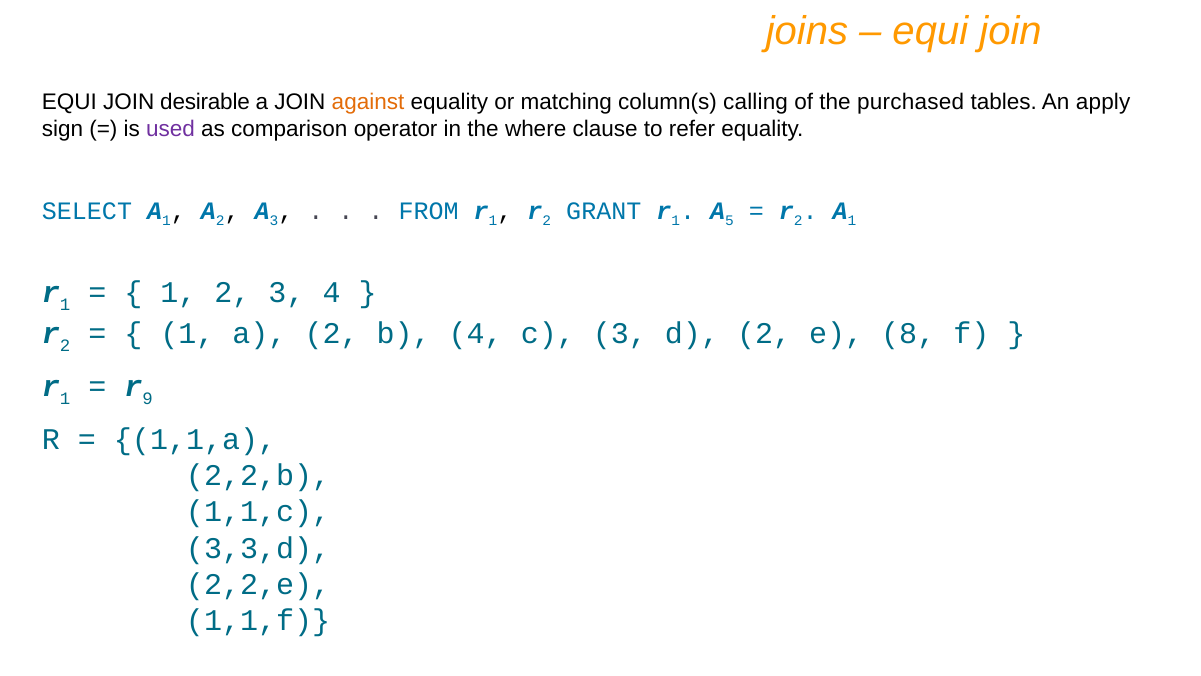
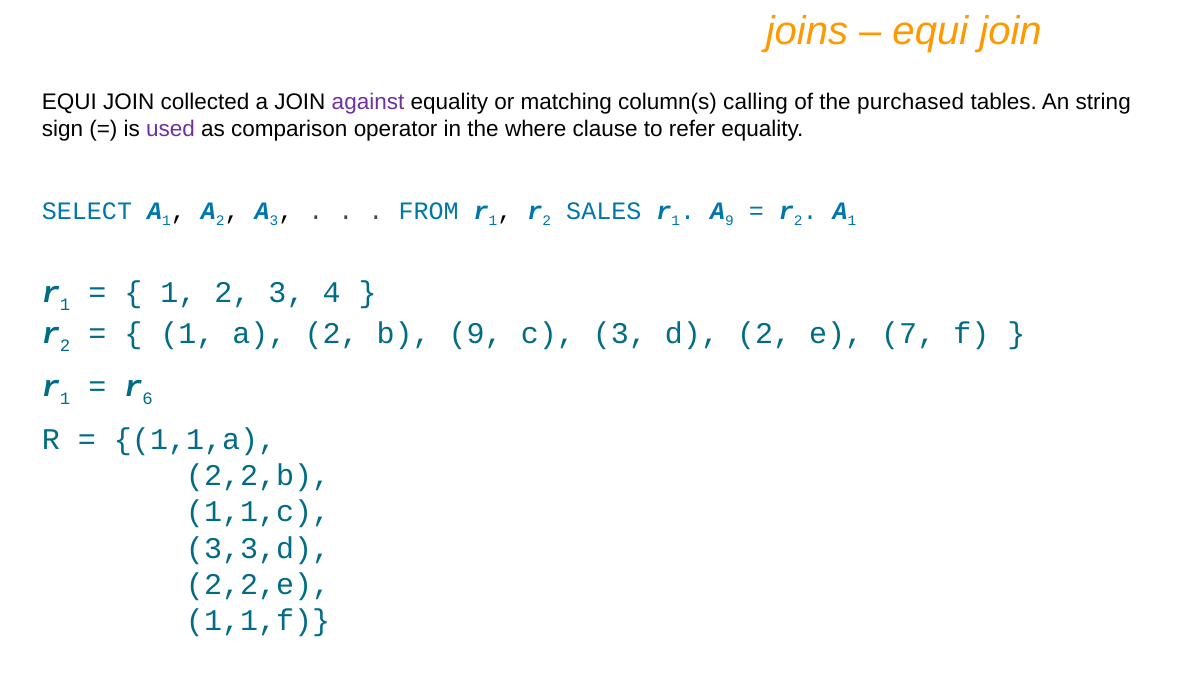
desirable: desirable -> collected
against colour: orange -> purple
apply: apply -> string
GRANT: GRANT -> SALES
A 5: 5 -> 9
b 4: 4 -> 9
8: 8 -> 7
9: 9 -> 6
